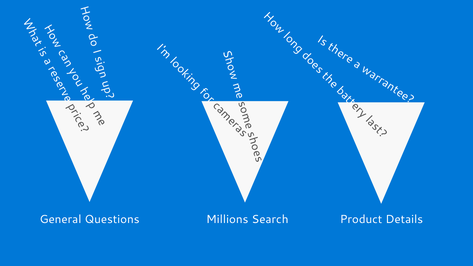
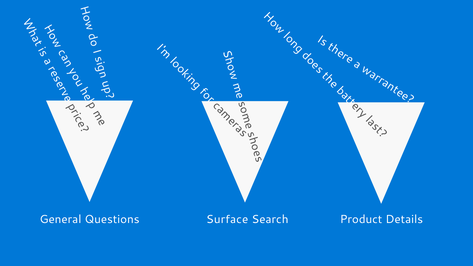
Millions: Millions -> Surface
